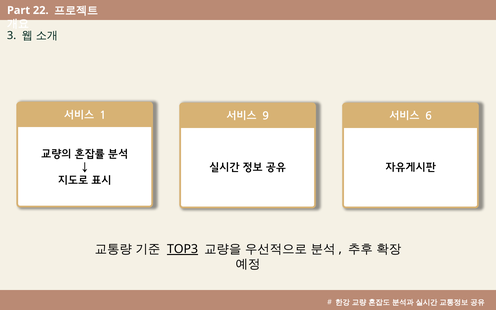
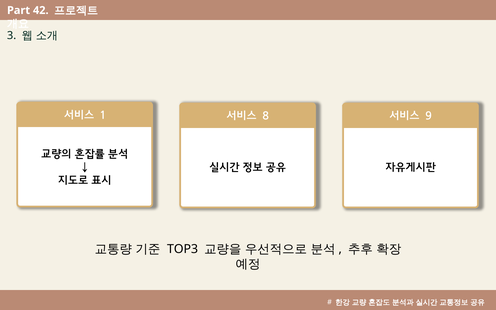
22: 22 -> 42
9: 9 -> 8
6: 6 -> 9
TOP3 underline: present -> none
